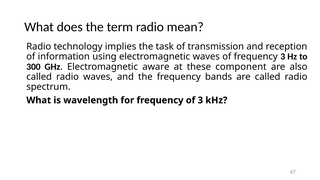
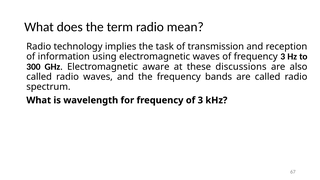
component: component -> discussions
